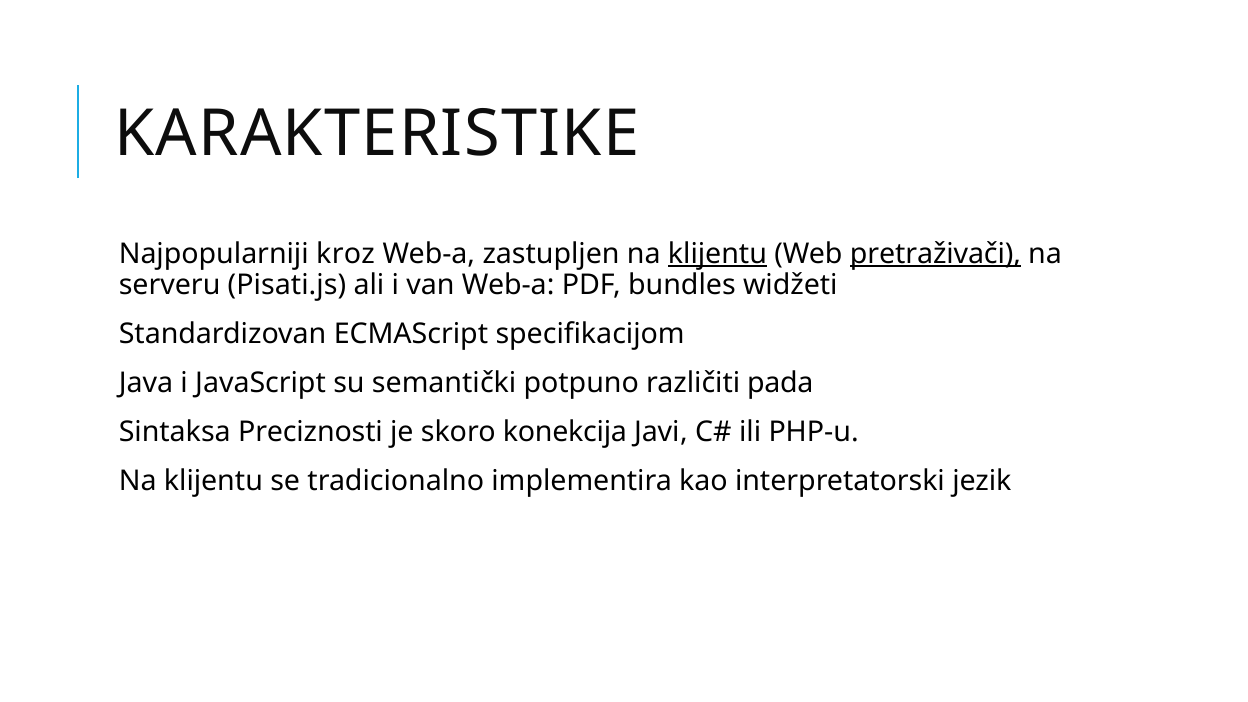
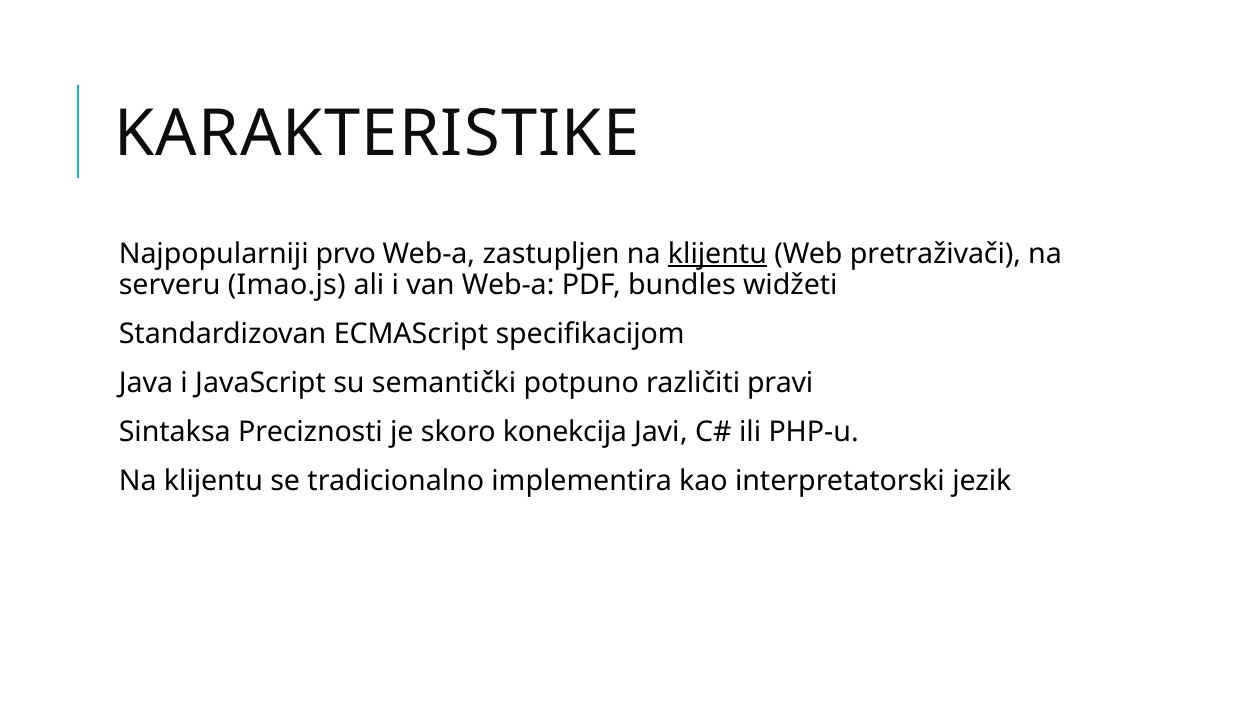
kroz: kroz -> prvo
pretraživači underline: present -> none
Pisati.js: Pisati.js -> Imao.js
pada: pada -> pravi
